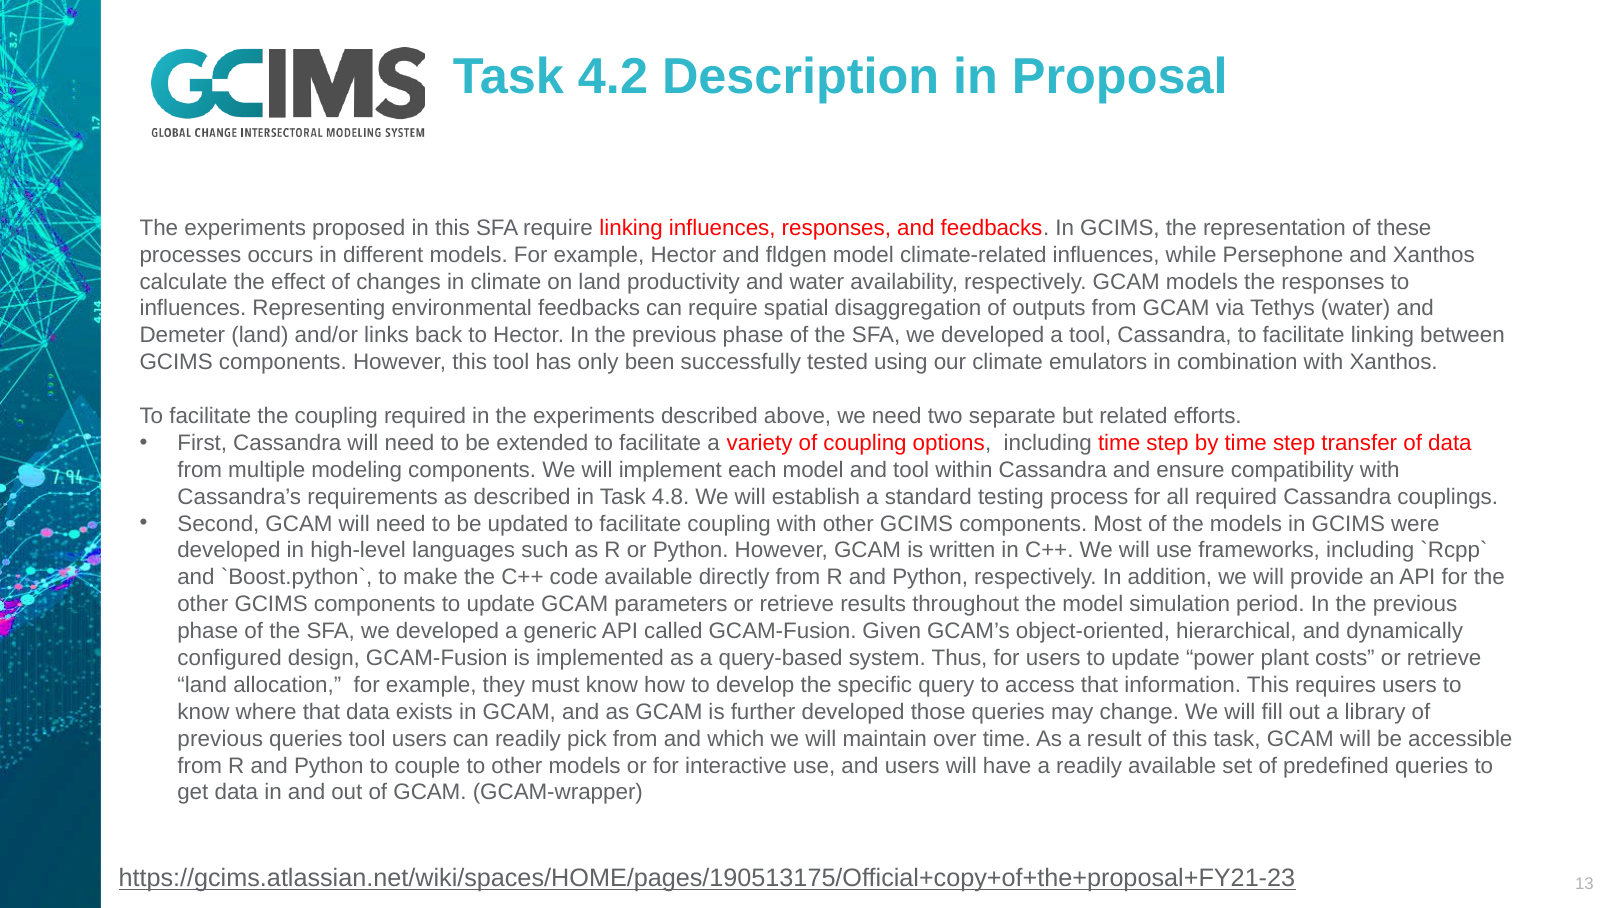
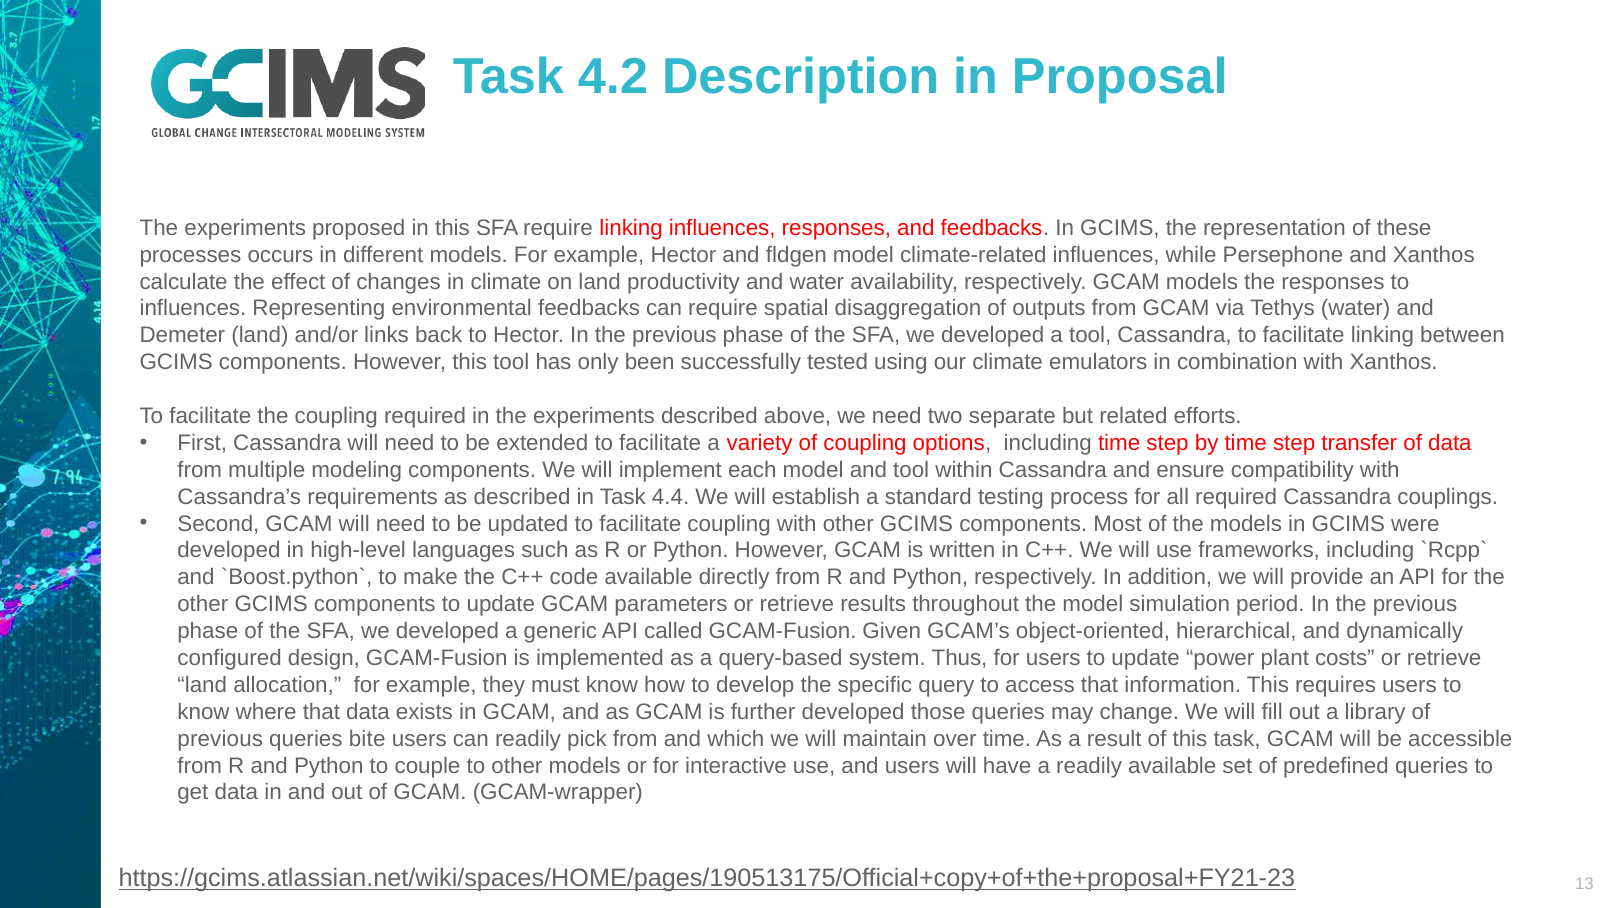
4.8: 4.8 -> 4.4
queries tool: tool -> bite
